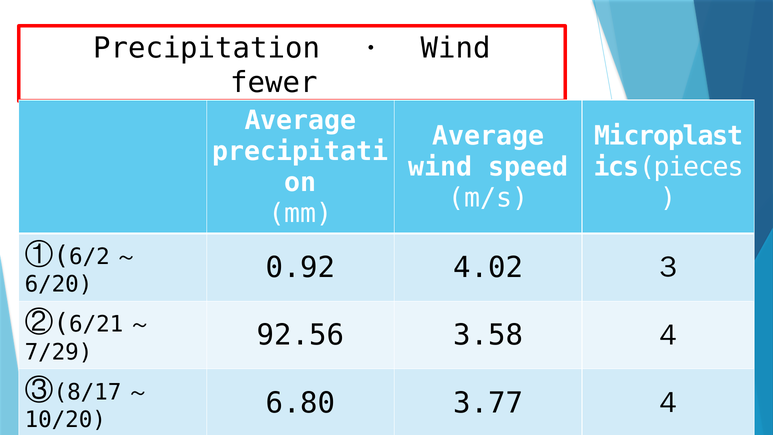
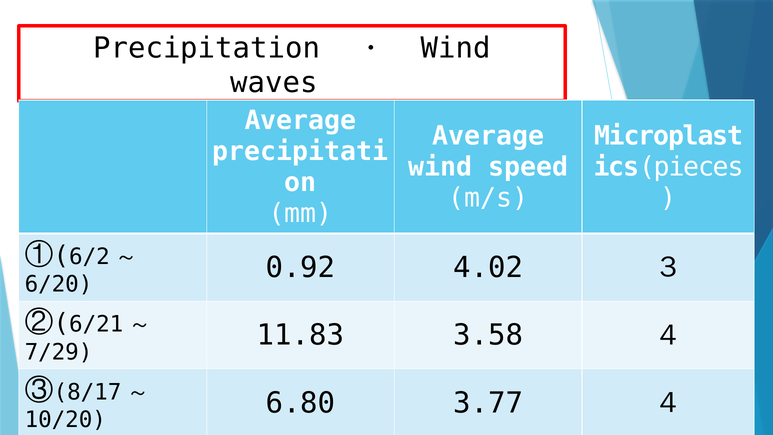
fewer: fewer -> waves
92.56: 92.56 -> 11.83
